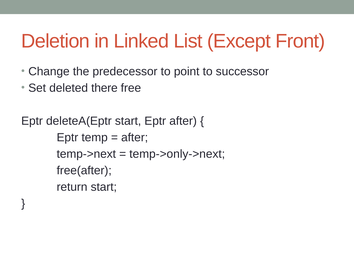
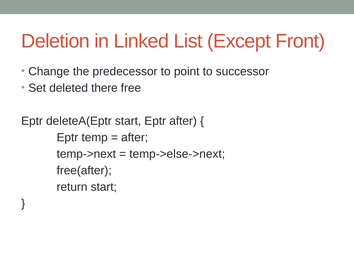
temp->only->next: temp->only->next -> temp->else->next
